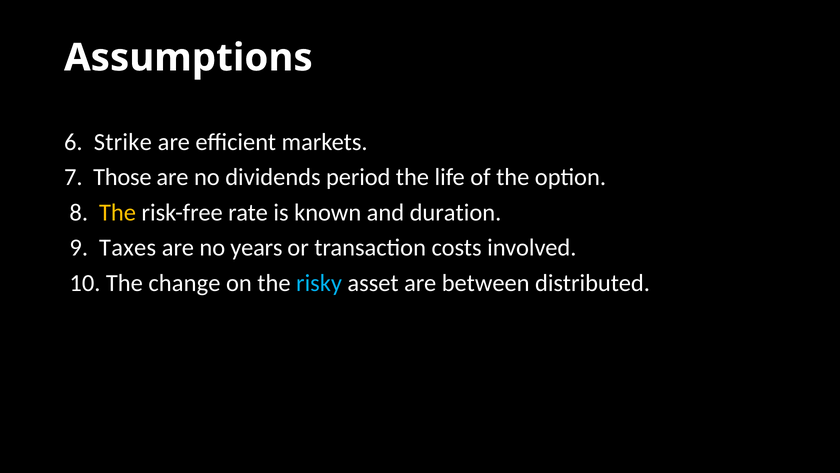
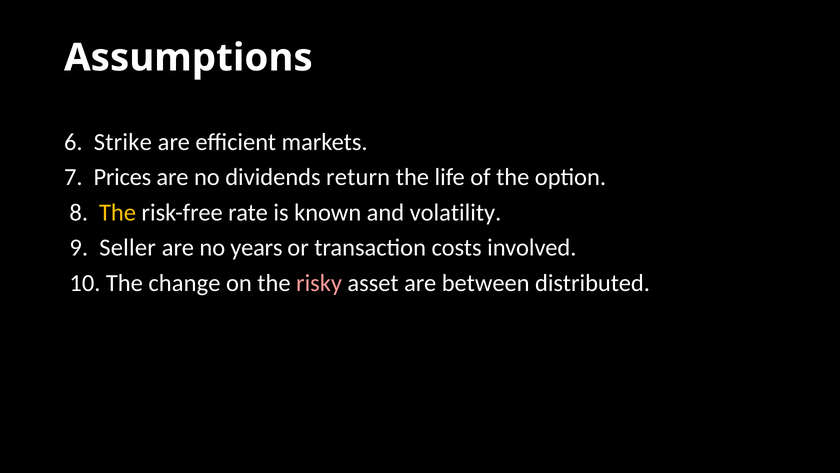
Those: Those -> Prices
period: period -> return
duration: duration -> volatility
Taxes: Taxes -> Seller
risky colour: light blue -> pink
